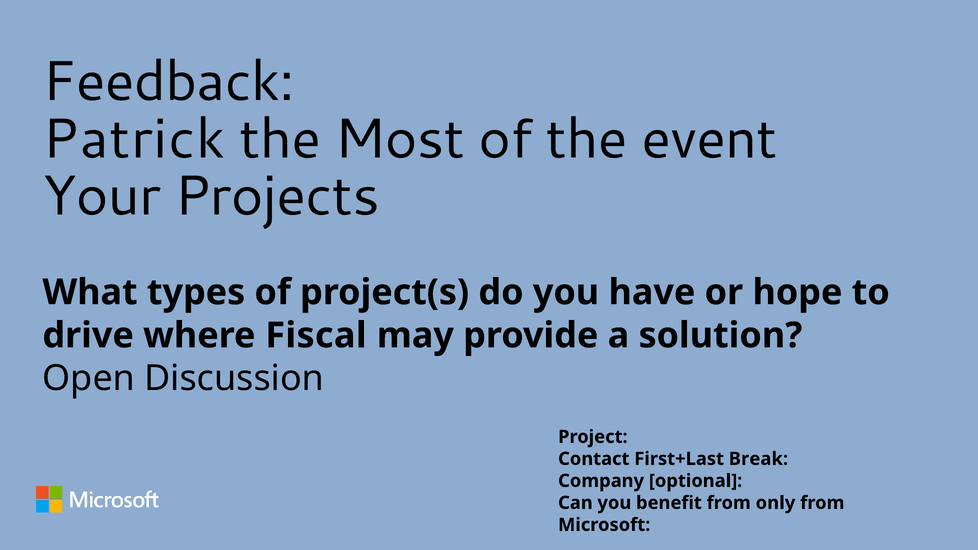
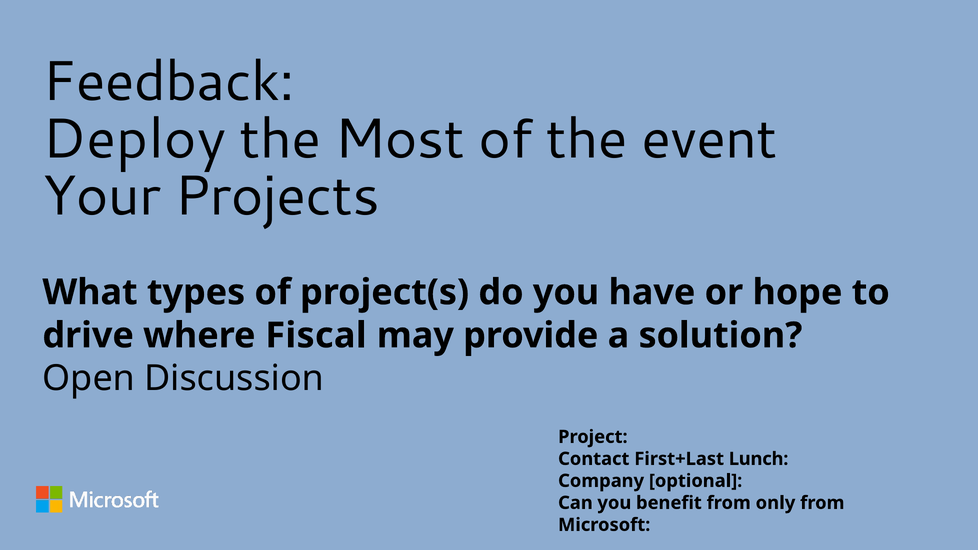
Patrick: Patrick -> Deploy
Break: Break -> Lunch
